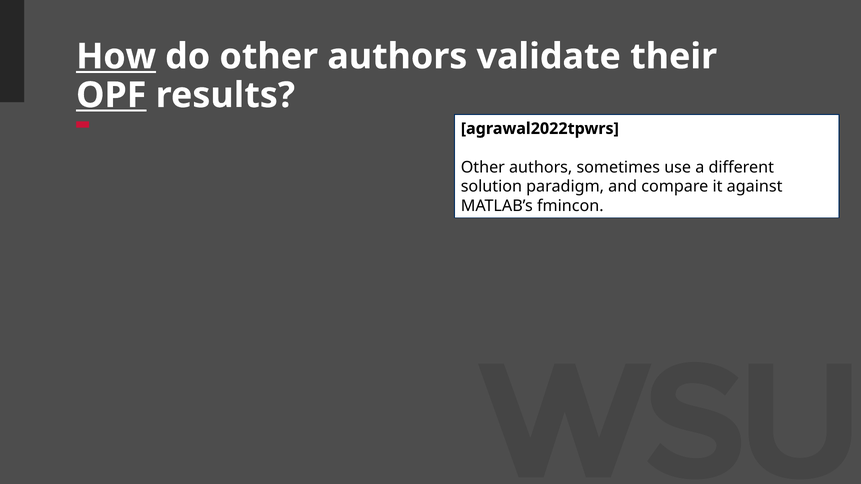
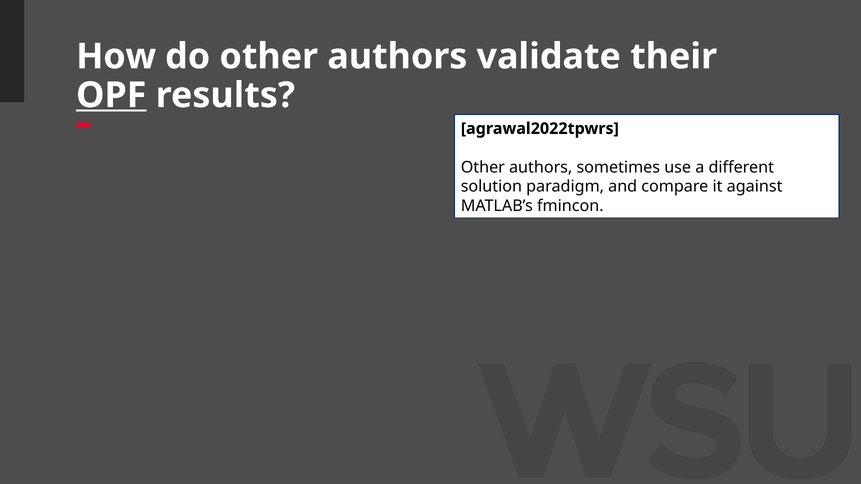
How underline: present -> none
